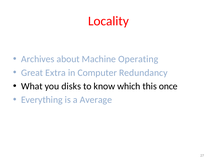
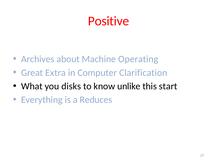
Locality: Locality -> Positive
Redundancy: Redundancy -> Clarification
which: which -> unlike
once: once -> start
Average: Average -> Reduces
